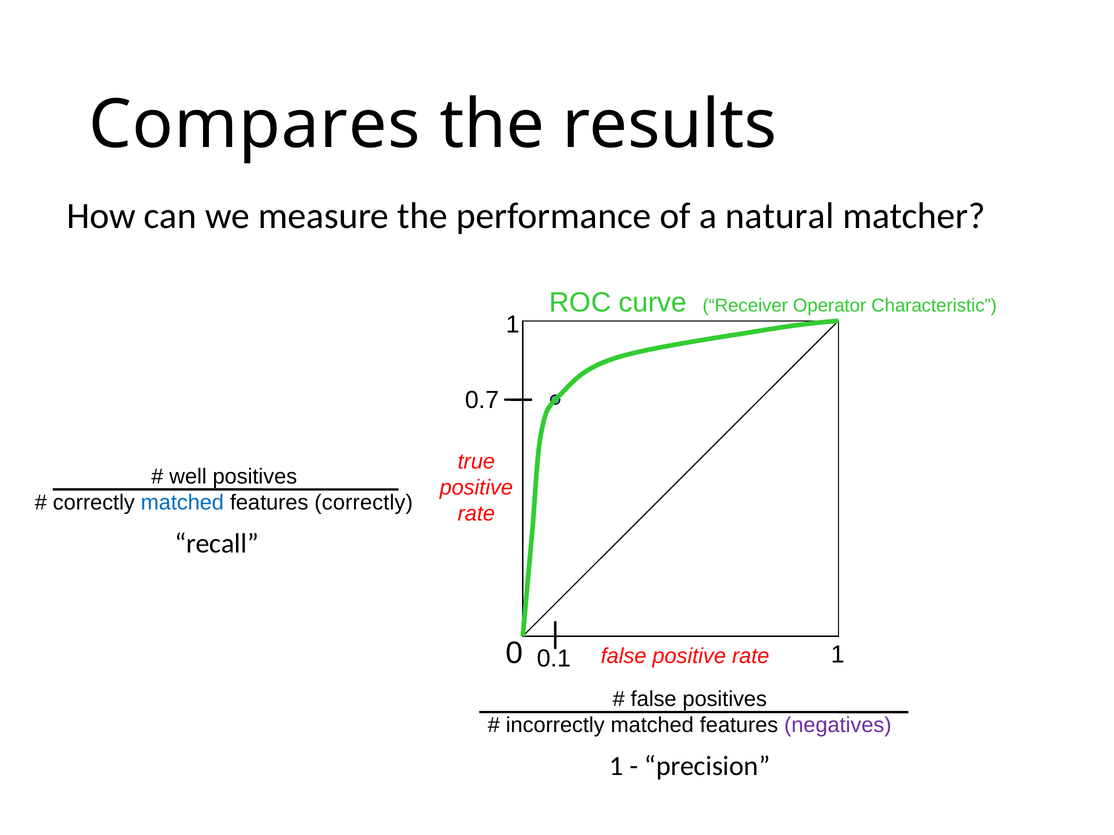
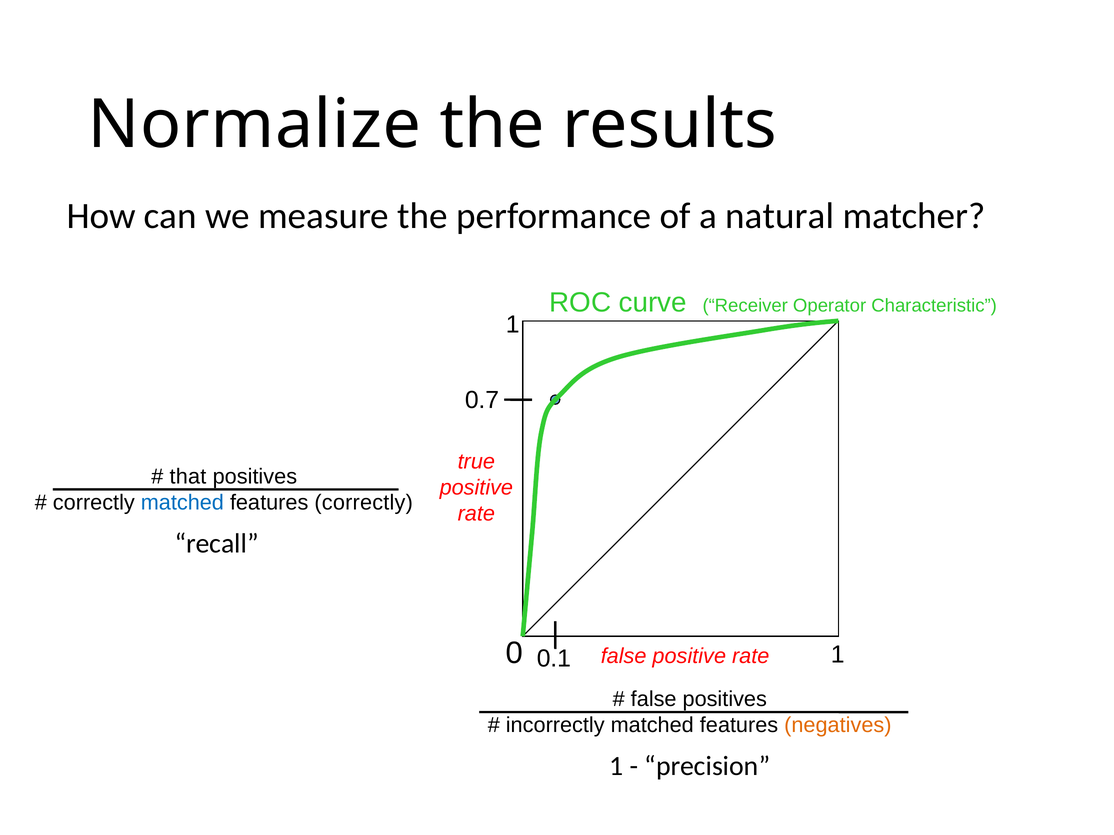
Compares: Compares -> Normalize
well: well -> that
negatives colour: purple -> orange
